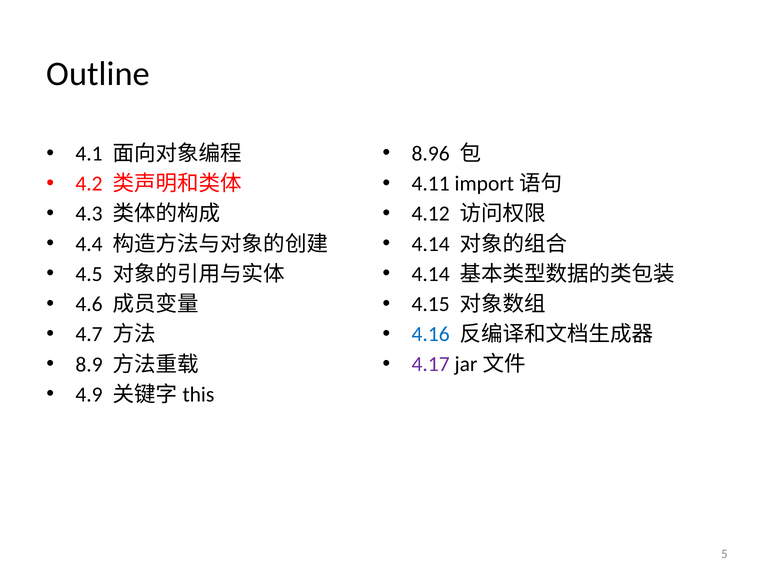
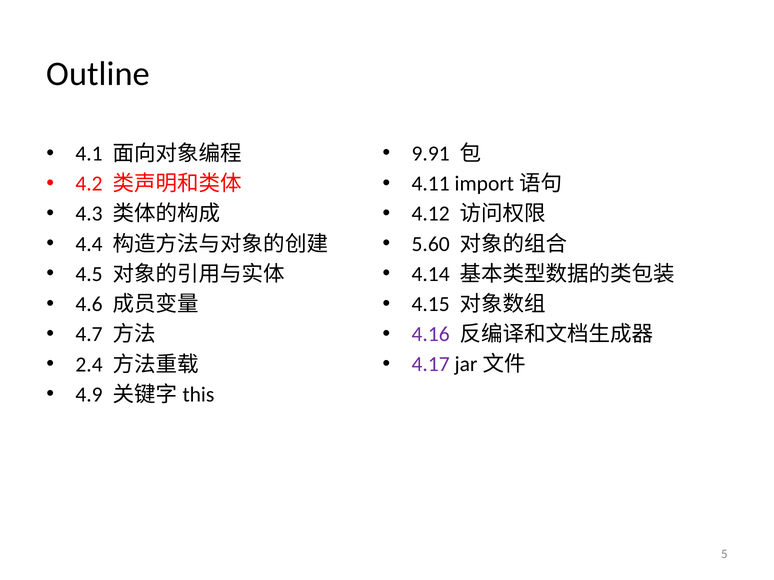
8.96: 8.96 -> 9.91
4.14 at (431, 244): 4.14 -> 5.60
4.16 colour: blue -> purple
8.9: 8.9 -> 2.4
